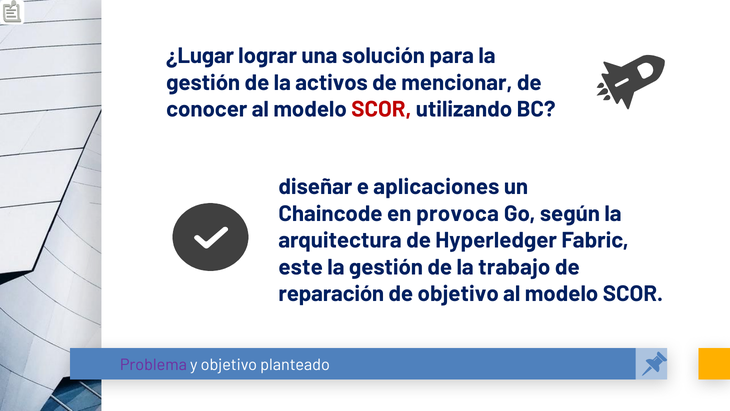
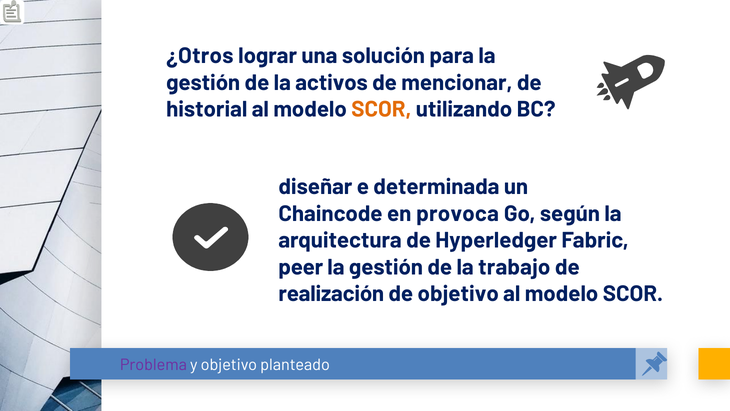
¿Lugar: ¿Lugar -> ¿Otros
conocer: conocer -> historial
SCOR at (381, 109) colour: red -> orange
aplicaciones: aplicaciones -> determinada
este: este -> peer
reparación: reparación -> realización
